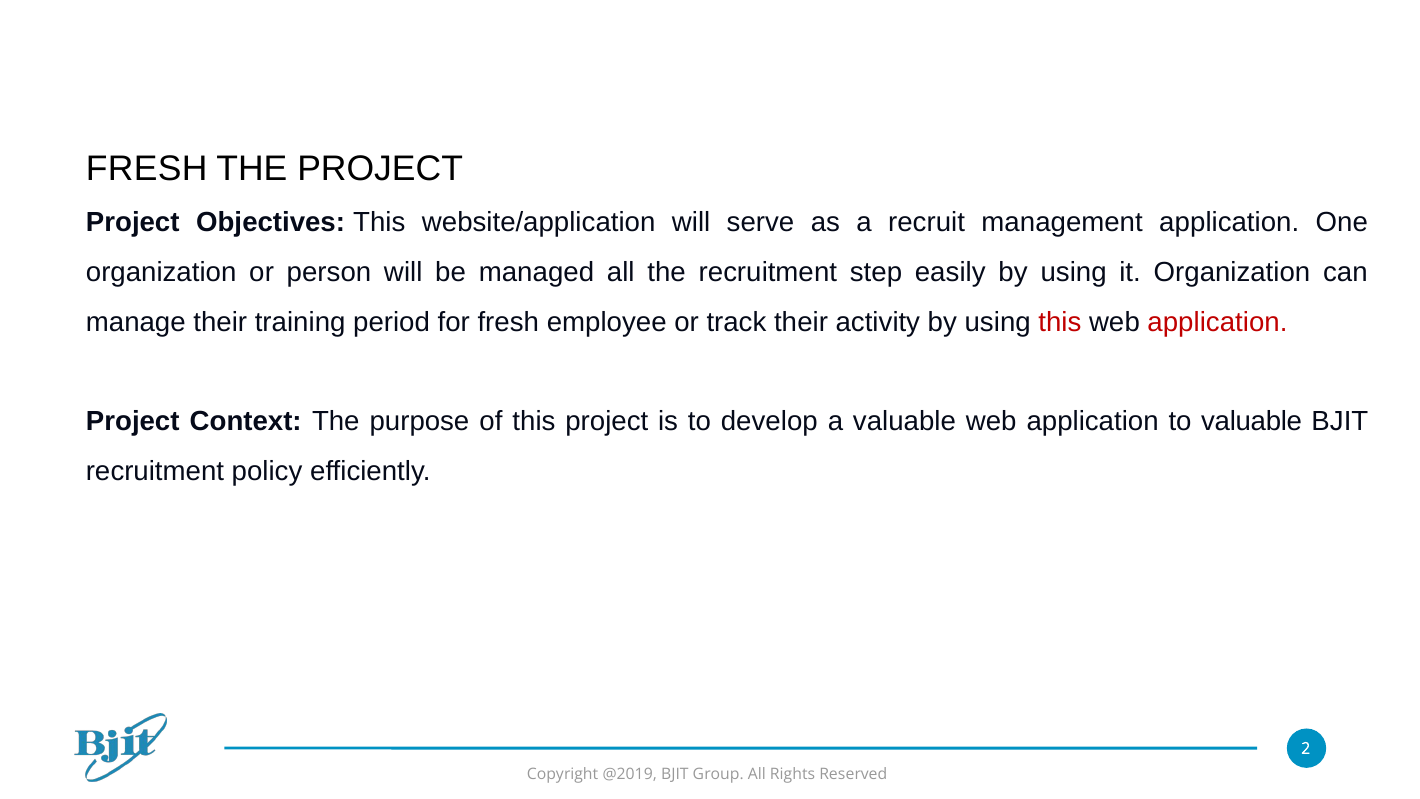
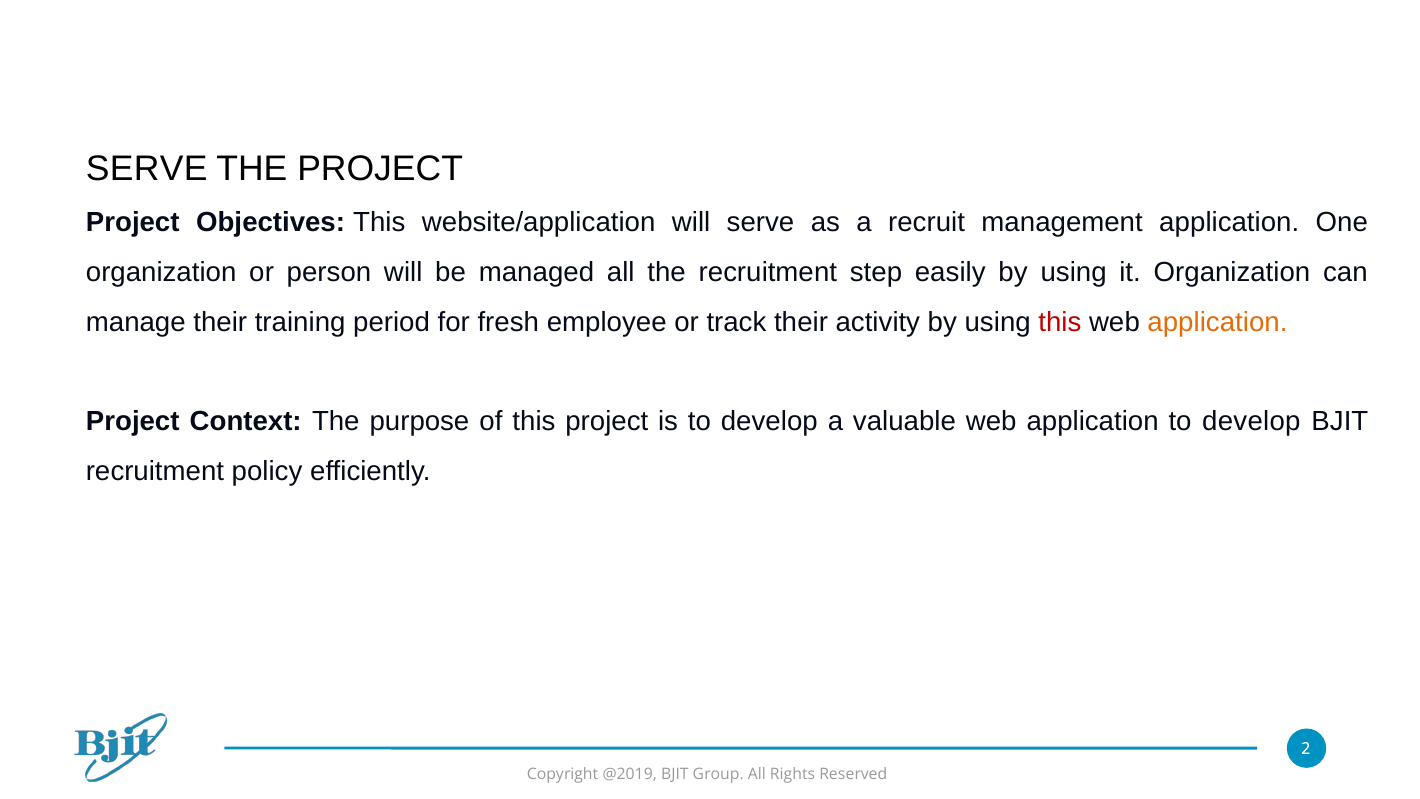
FRESH at (147, 169): FRESH -> SERVE
application at (1217, 322) colour: red -> orange
application to valuable: valuable -> develop
